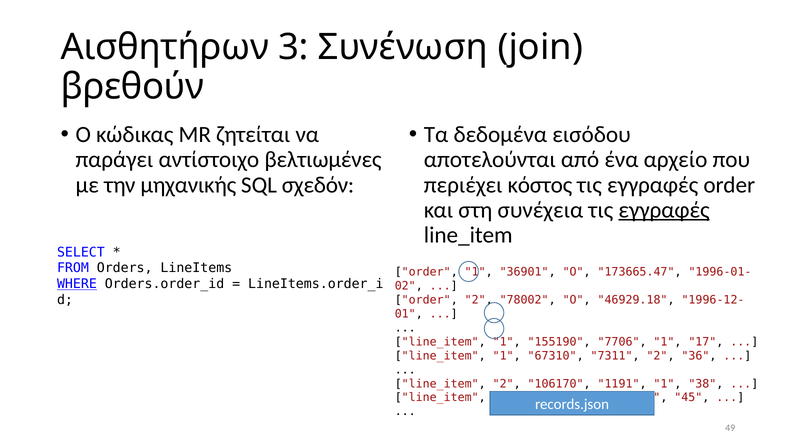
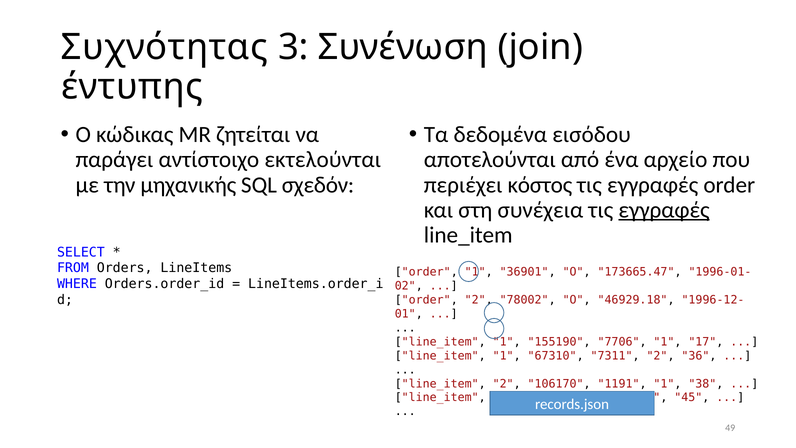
Αισθητήρων: Αισθητήρων -> Συχνότητας
βρεθούν: βρεθούν -> έντυπης
βελτιωμένες: βελτιωμένες -> εκτελούνται
WHERE underline: present -> none
